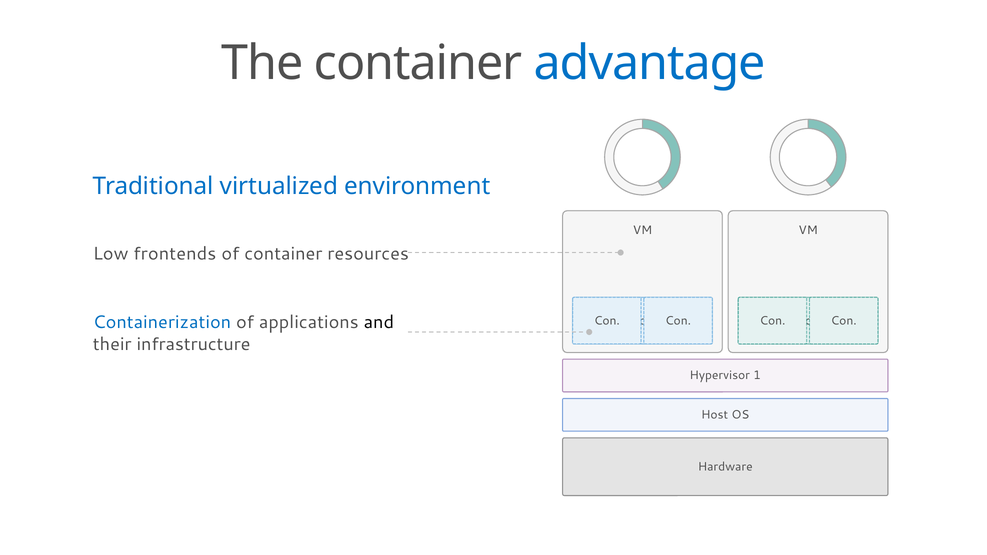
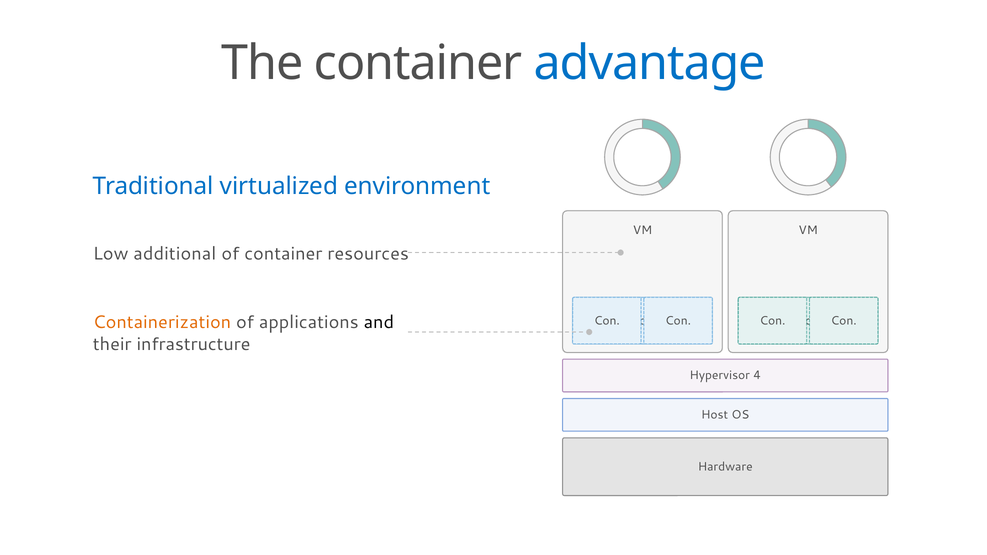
frontends: frontends -> additional
Containerization colour: blue -> orange
1: 1 -> 4
